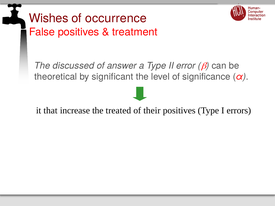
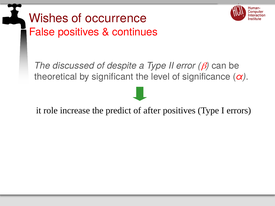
treatment: treatment -> continues
answer: answer -> despite
that: that -> role
treated: treated -> predict
their: their -> after
